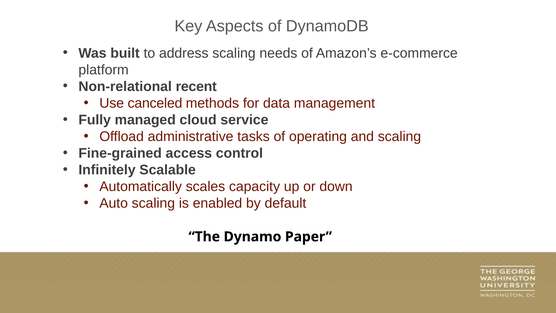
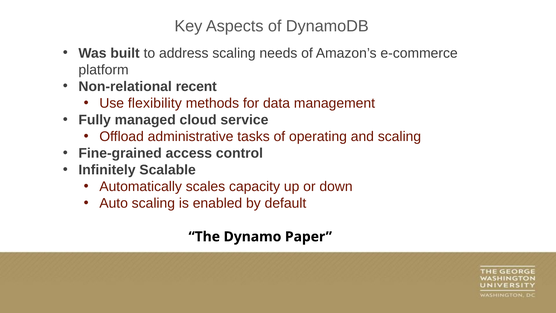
canceled: canceled -> flexibility
